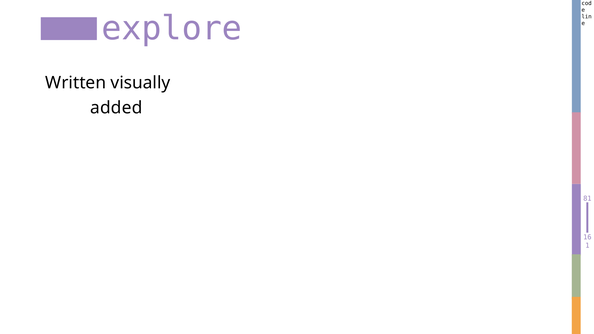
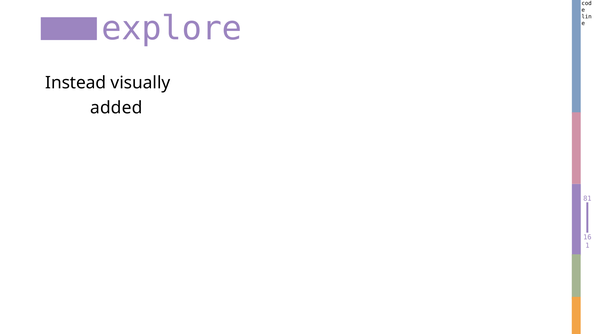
Written: Written -> Instead
